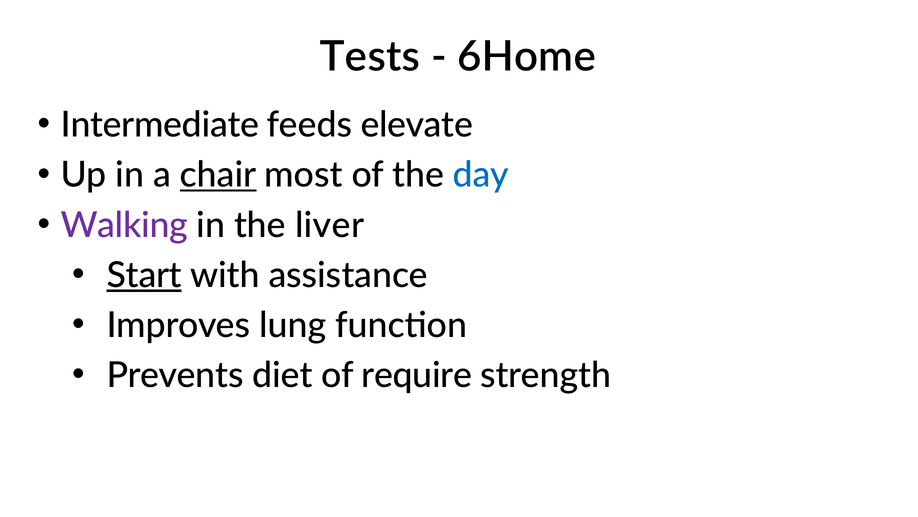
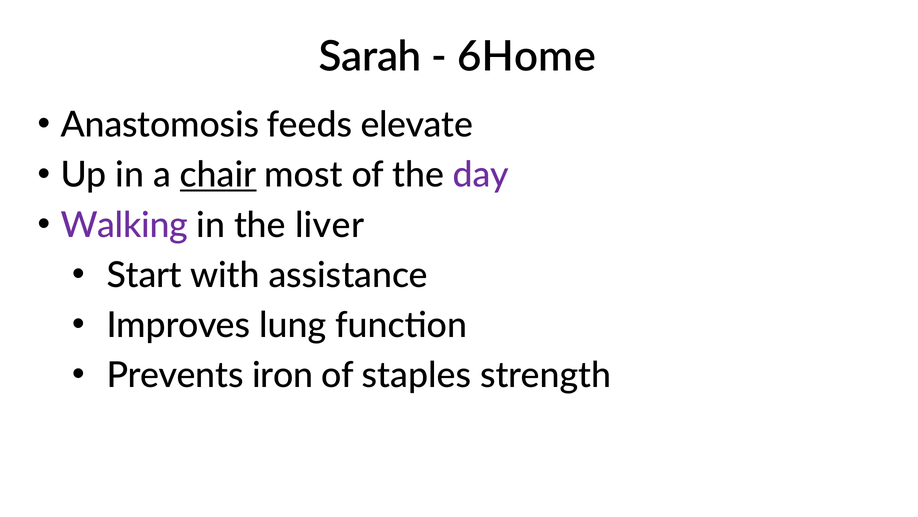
Tests: Tests -> Sarah
Intermediate: Intermediate -> Anastomosis
day colour: blue -> purple
Start underline: present -> none
diet: diet -> iron
require: require -> staples
